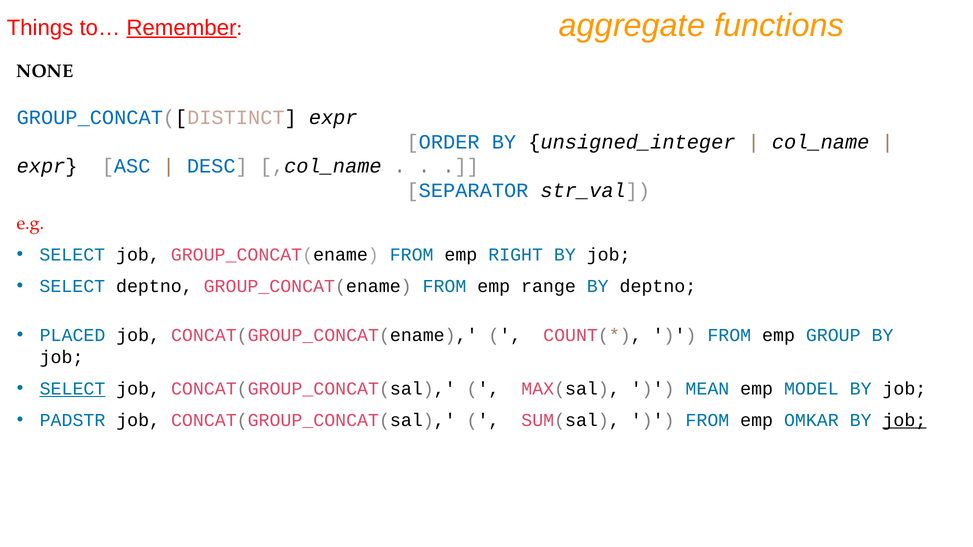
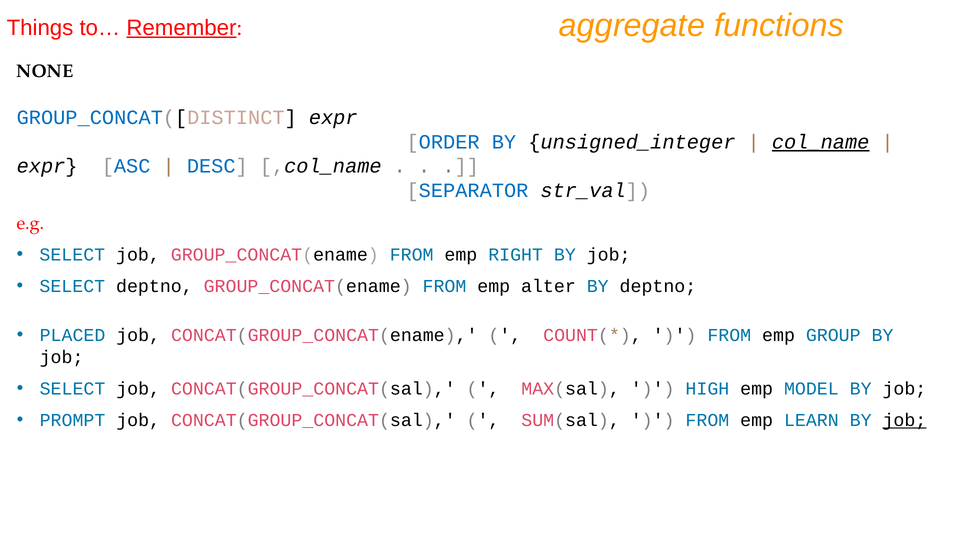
col_name underline: none -> present
range: range -> alter
SELECT at (73, 389) underline: present -> none
MEAN: MEAN -> HIGH
PADSTR: PADSTR -> PROMPT
OMKAR: OMKAR -> LEARN
